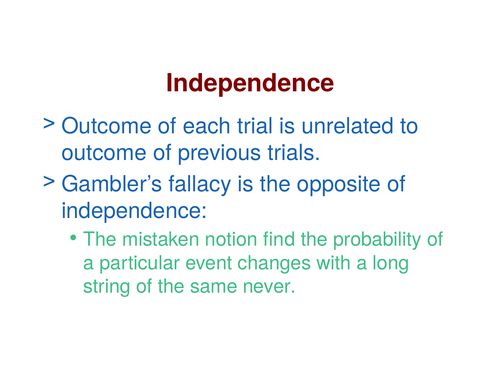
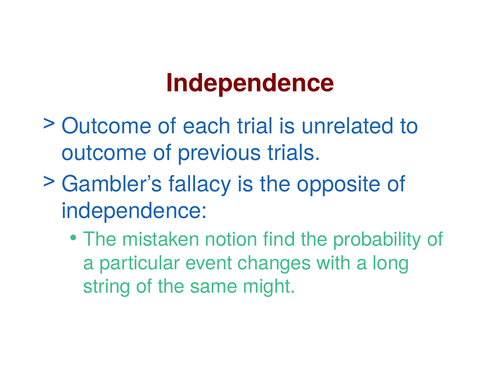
never: never -> might
